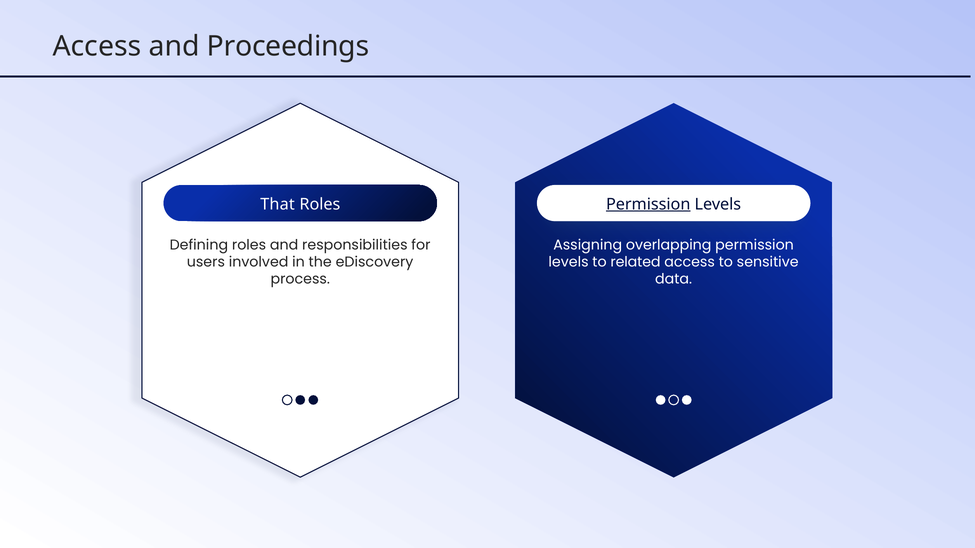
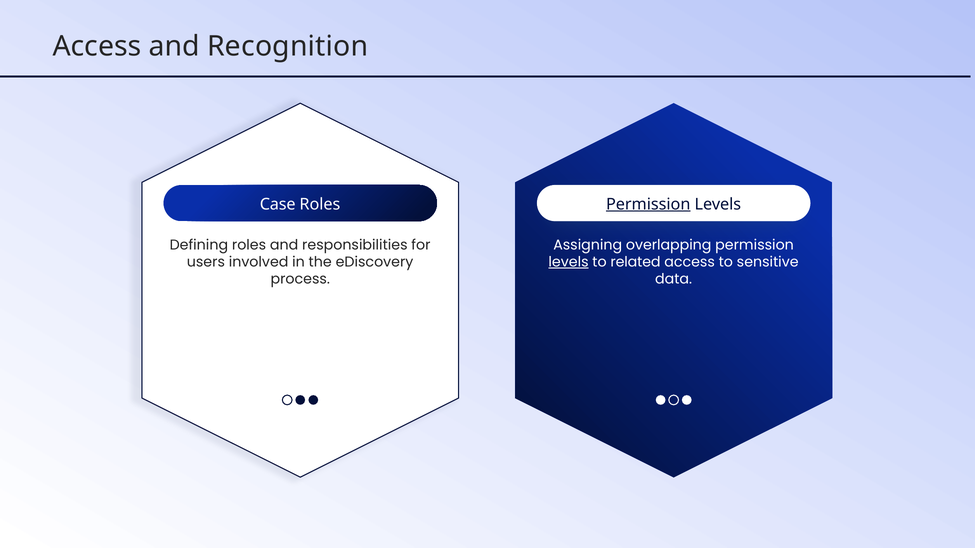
Proceedings: Proceedings -> Recognition
That: That -> Case
levels at (569, 262) underline: none -> present
